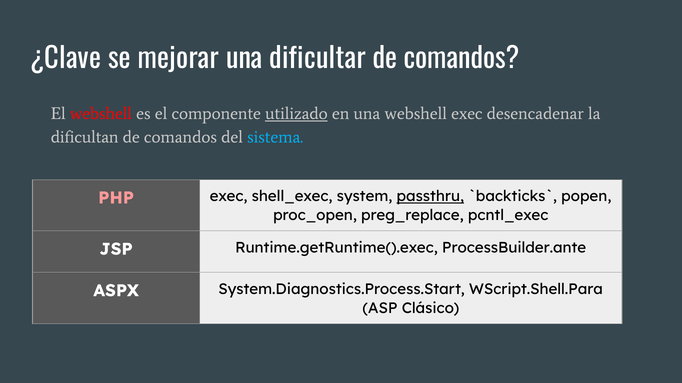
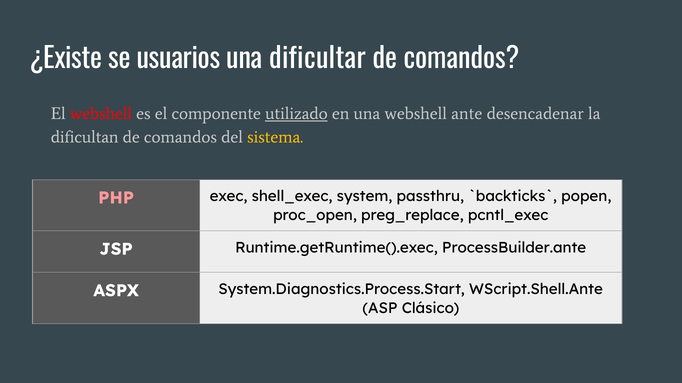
¿Clave: ¿Clave -> ¿Existe
mejorar: mejorar -> usuarios
webshell exec: exec -> ante
sistema colour: light blue -> yellow
passthru underline: present -> none
WScript.Shell.Para: WScript.Shell.Para -> WScript.Shell.Ante
